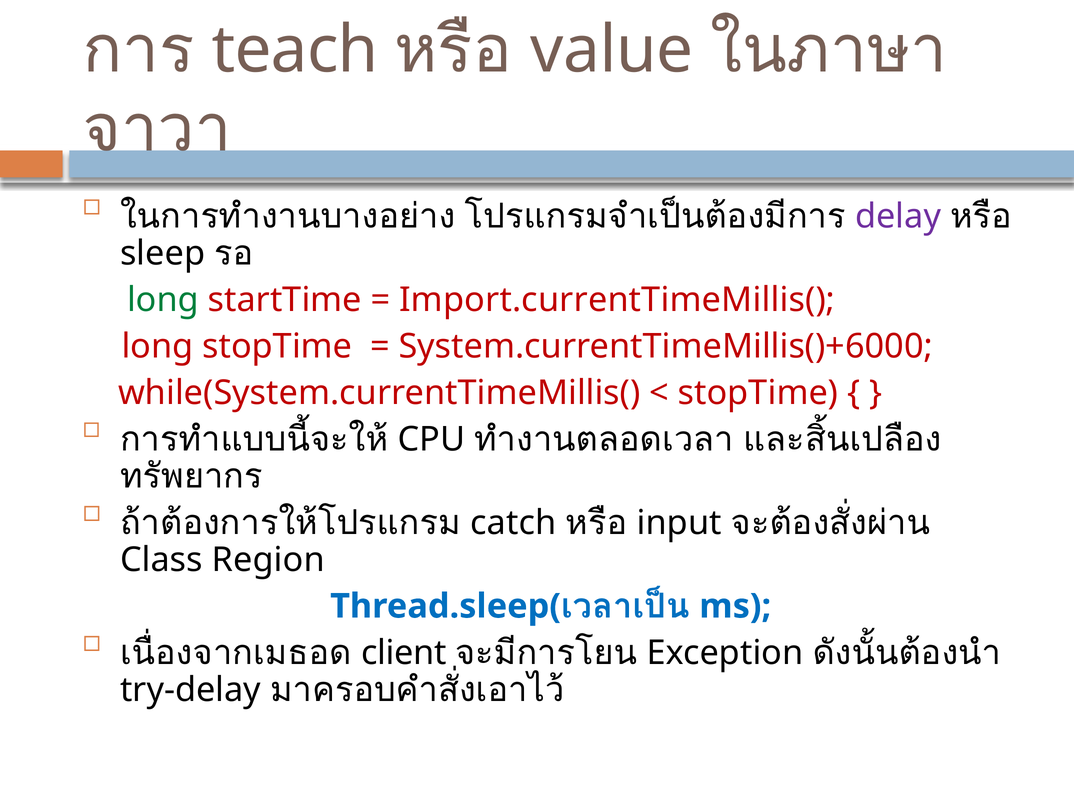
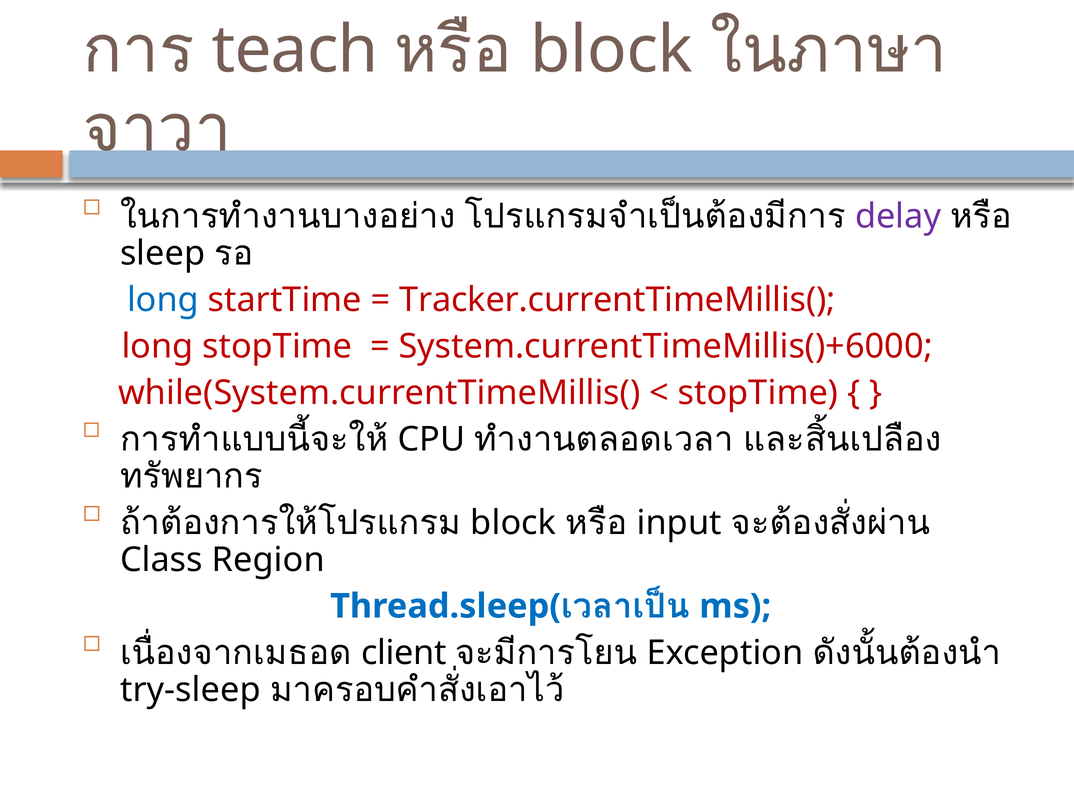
value at (612, 50): value -> block
long at (163, 300) colour: green -> blue
Import.currentTimeMillis(: Import.currentTimeMillis( -> Tracker.currentTimeMillis(
catch at (513, 522): catch -> block
try-delay: try-delay -> try-sleep
